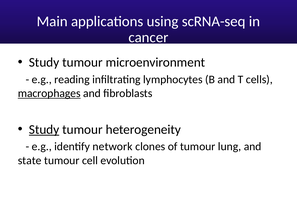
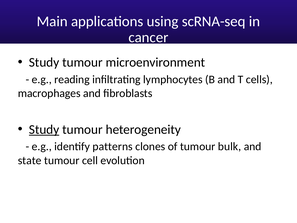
macrophages underline: present -> none
network: network -> patterns
lung: lung -> bulk
